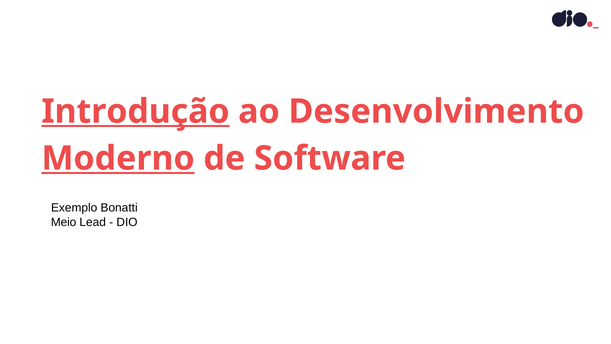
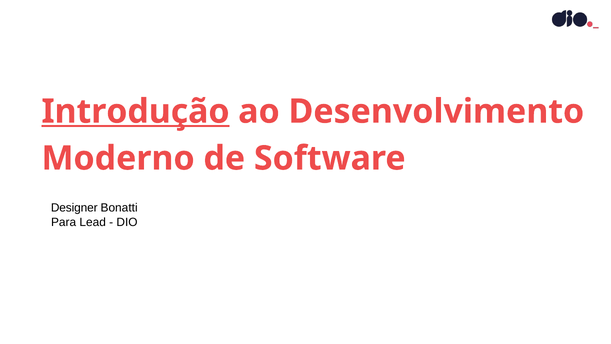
Moderno underline: present -> none
Exemplo: Exemplo -> Designer
Meio: Meio -> Para
